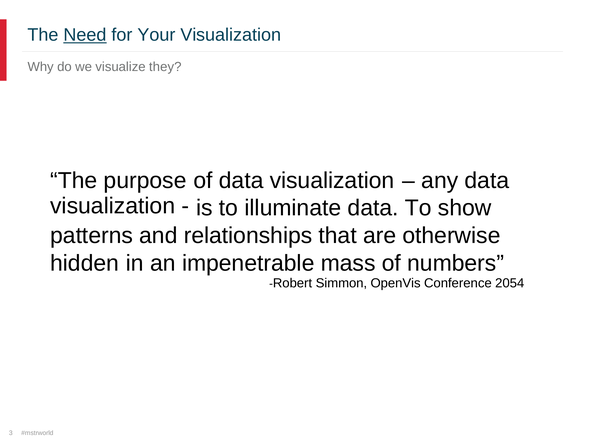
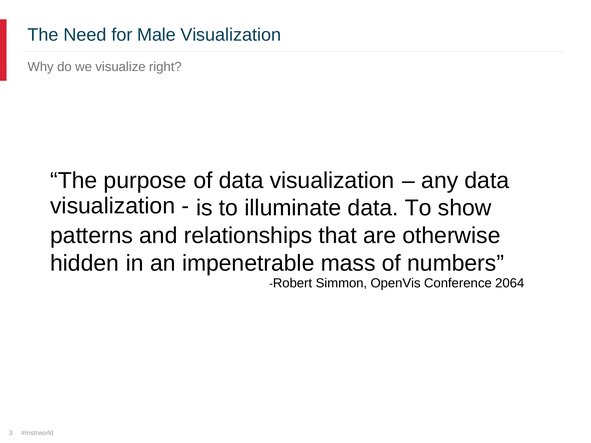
Need underline: present -> none
Your: Your -> Male
they: they -> right
2054: 2054 -> 2064
